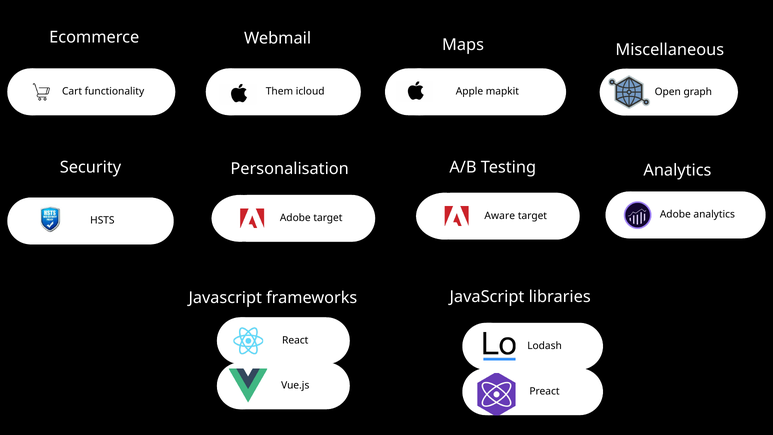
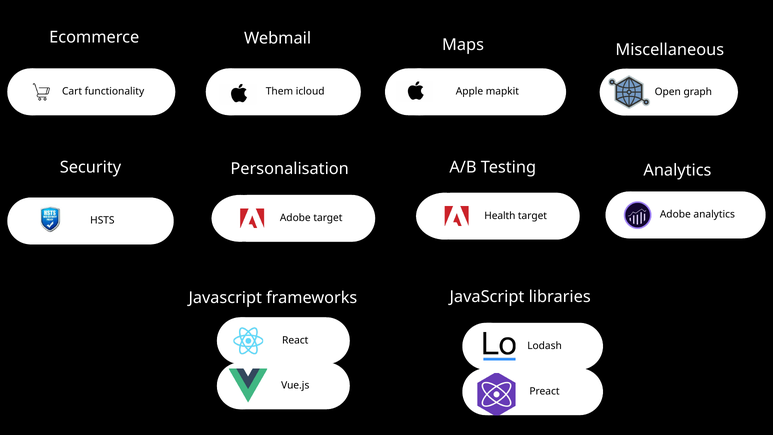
Aware: Aware -> Health
